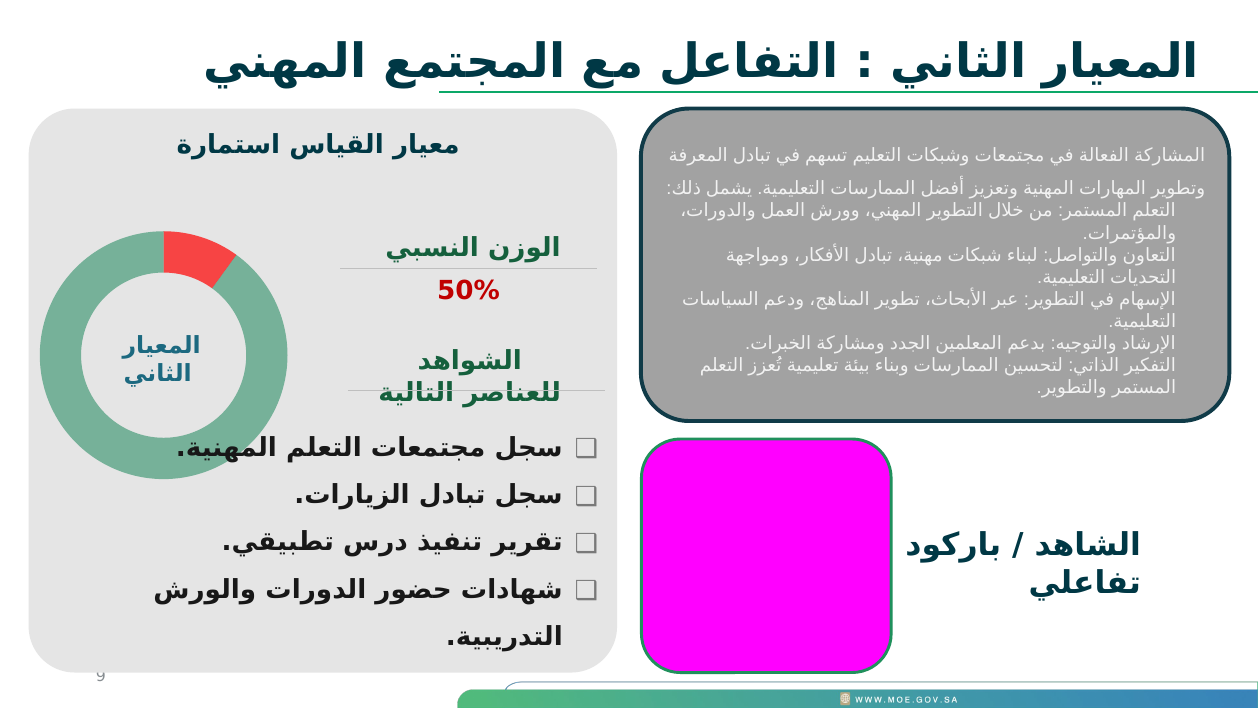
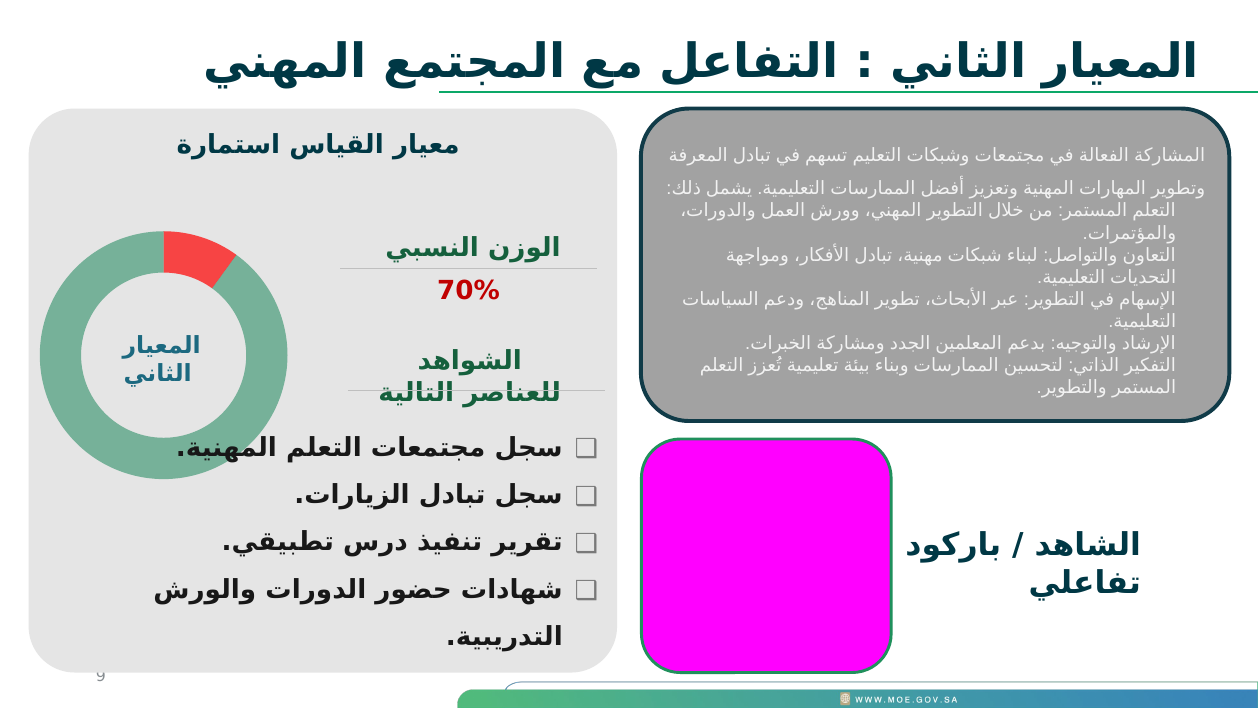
50%: 50% -> 70%
